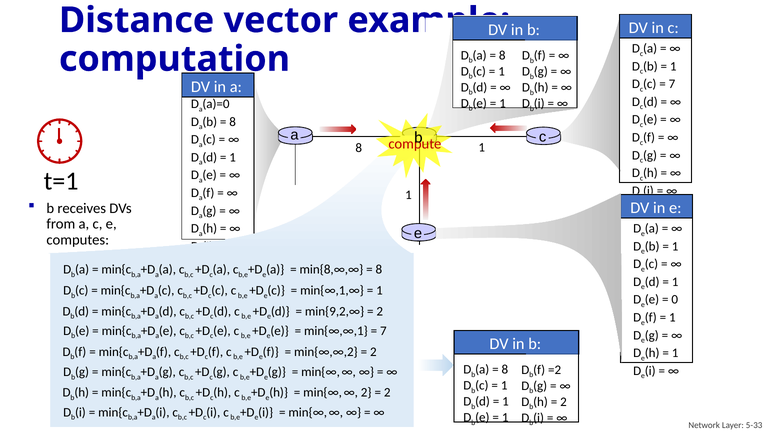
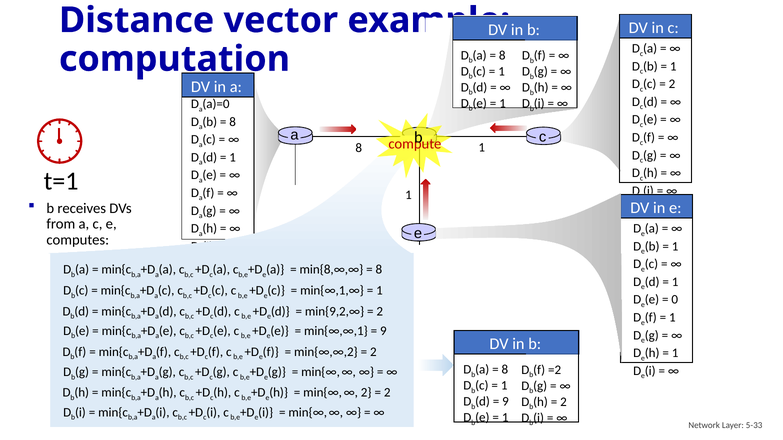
7 at (672, 84): 7 -> 2
7 at (383, 331): 7 -> 9
1 at (505, 402): 1 -> 9
